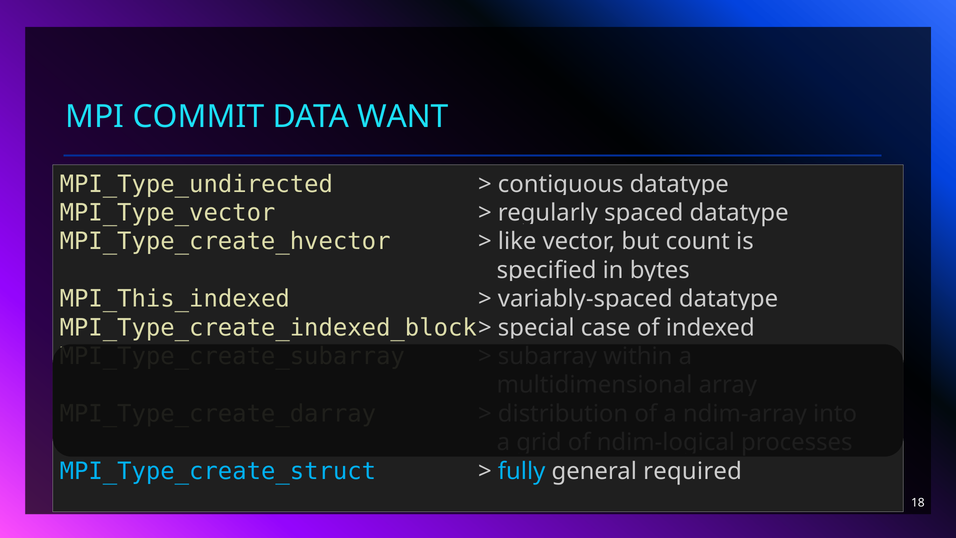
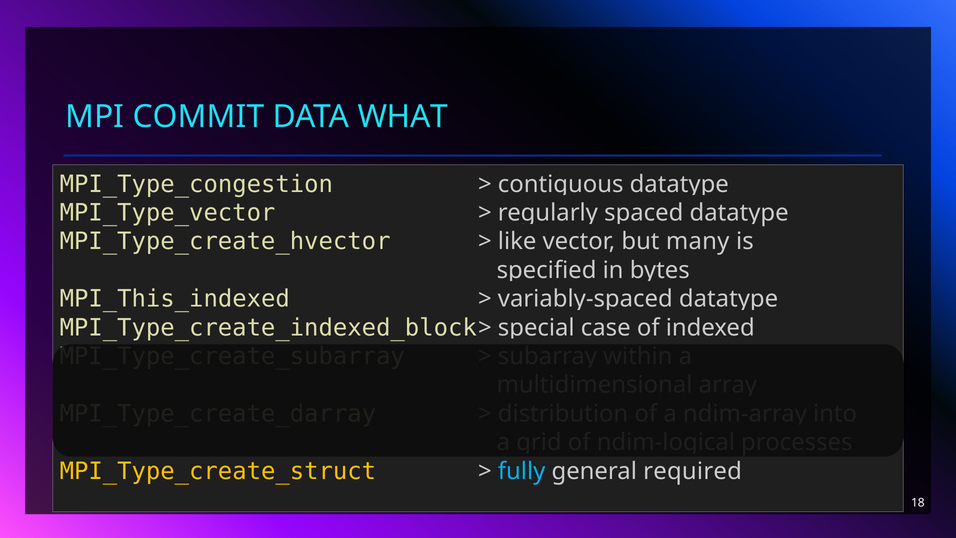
WANT: WANT -> WHAT
MPI_Type_undirected: MPI_Type_undirected -> MPI_Type_congestion
count: count -> many
MPI_Type_create_struct colour: light blue -> yellow
